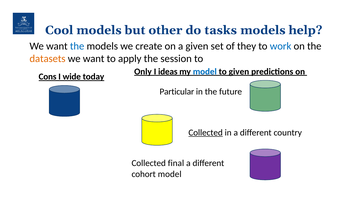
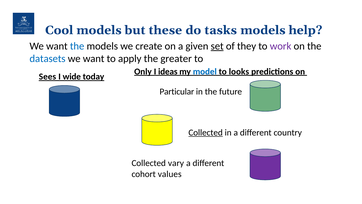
other: other -> these
set underline: none -> present
work colour: blue -> purple
datasets colour: orange -> blue
session: session -> greater
to given: given -> looks
Cons: Cons -> Sees
final: final -> vary
cohort model: model -> values
